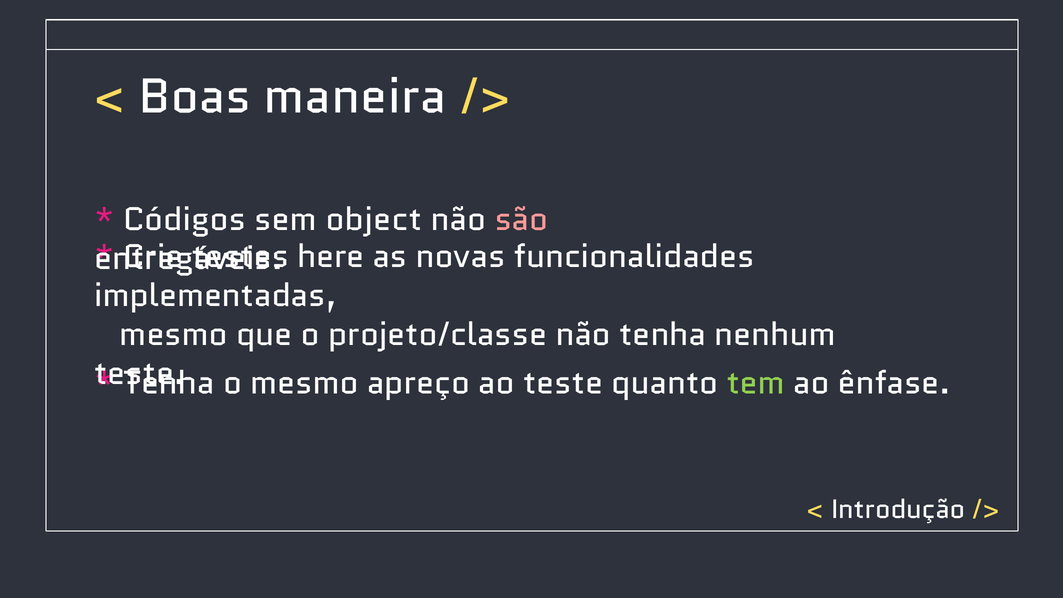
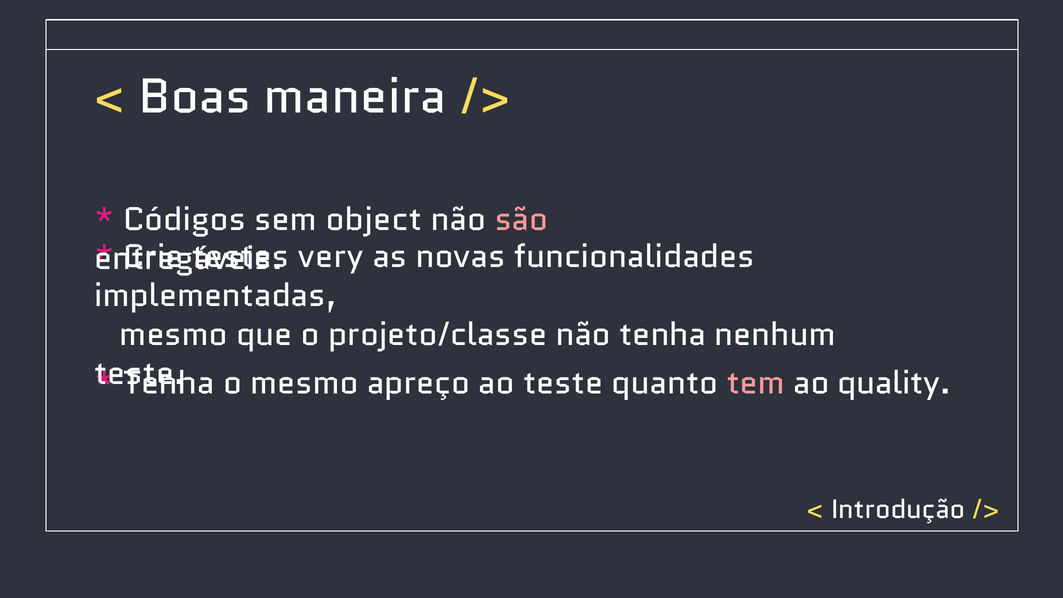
here: here -> very
tem colour: light green -> pink
ênfase: ênfase -> quality
